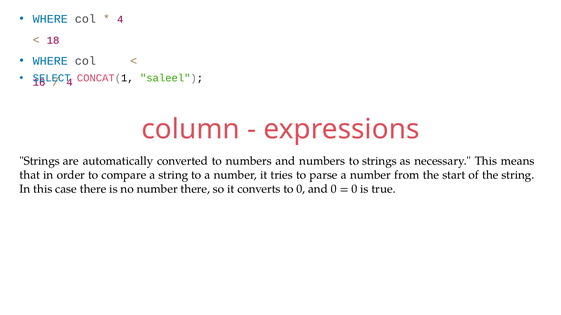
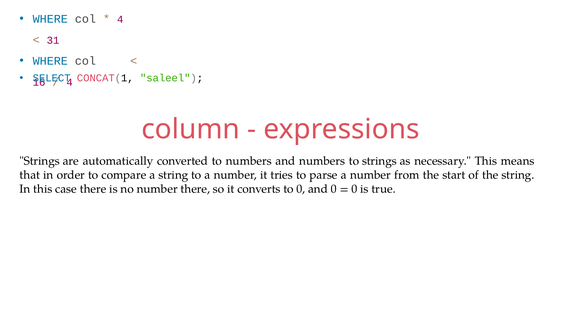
18: 18 -> 31
